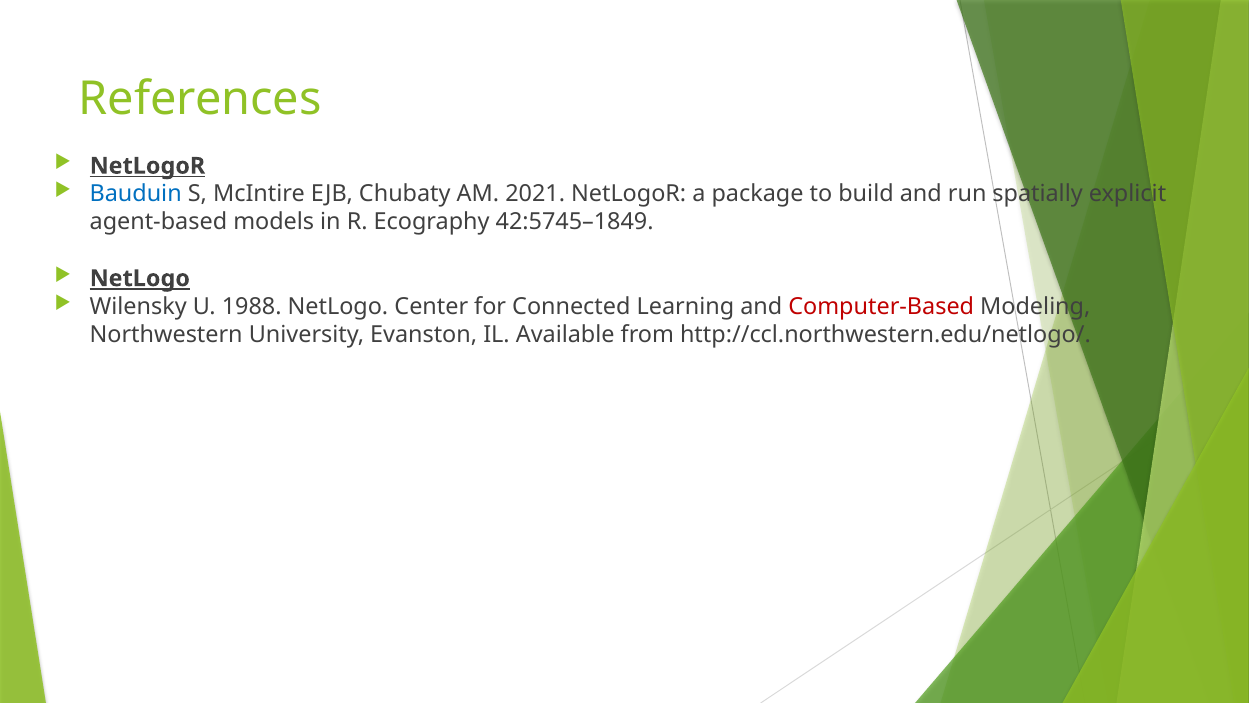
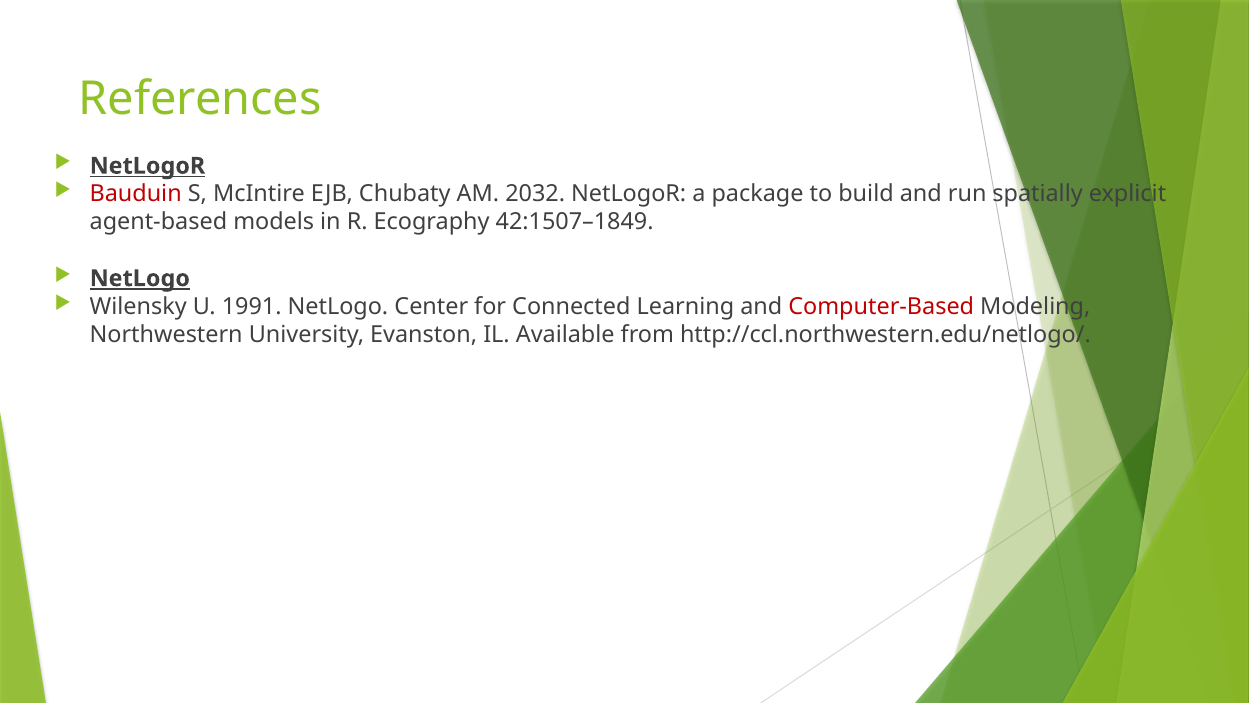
Bauduin colour: blue -> red
2021: 2021 -> 2032
42:5745–1849: 42:5745–1849 -> 42:1507–1849
1988: 1988 -> 1991
